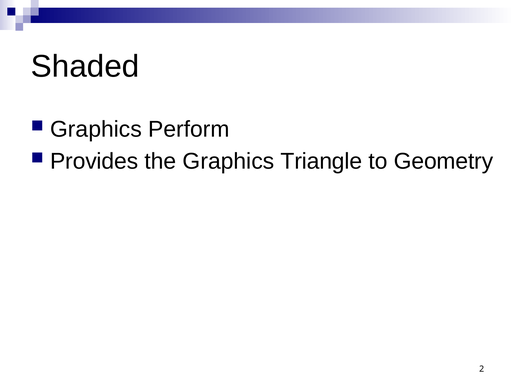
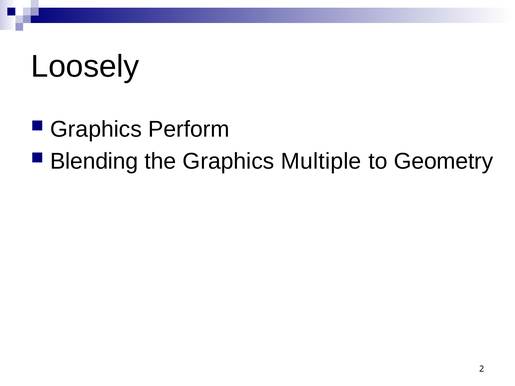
Shaded: Shaded -> Loosely
Provides: Provides -> Blending
Triangle: Triangle -> Multiple
